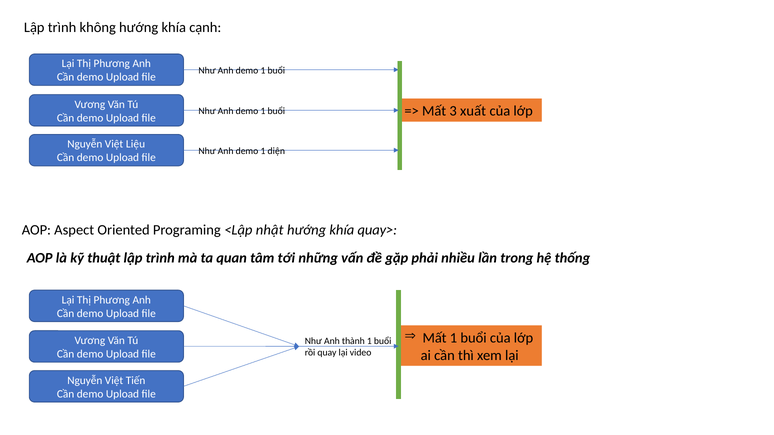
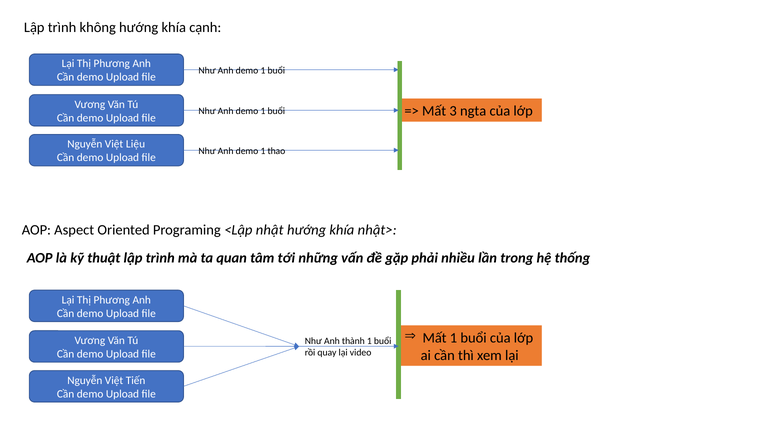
xuất: xuất -> ngta
diện: diện -> thao
quay>: quay> -> nhật>
